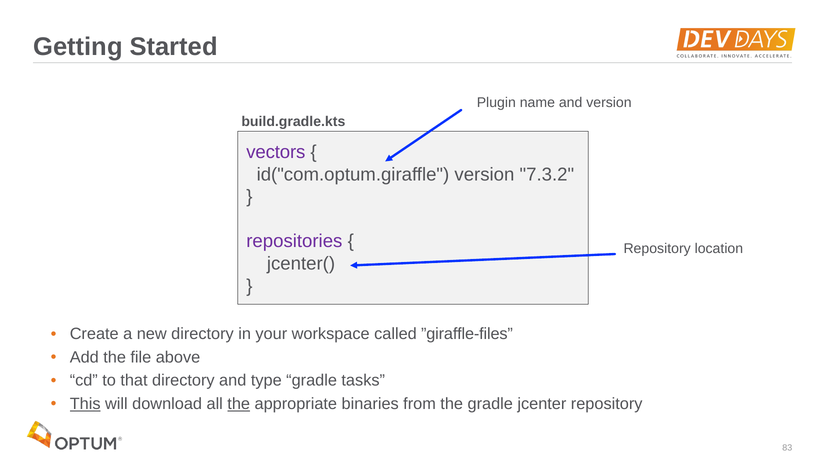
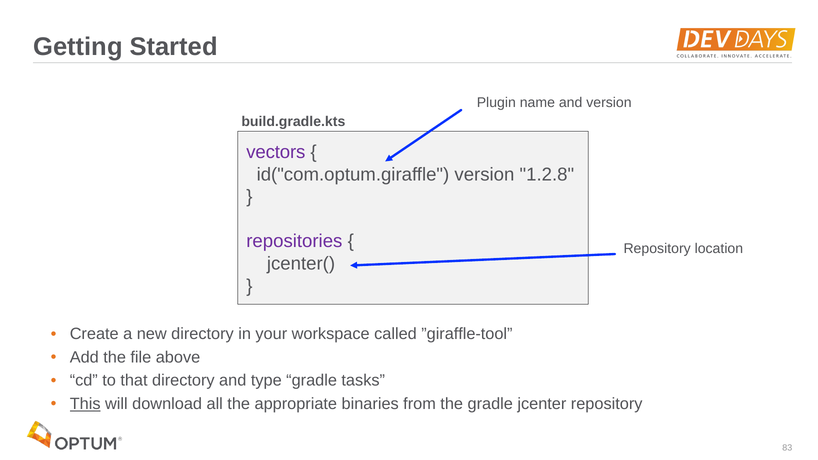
7.3.2: 7.3.2 -> 1.2.8
”giraffle-files: ”giraffle-files -> ”giraffle-tool
the at (239, 404) underline: present -> none
